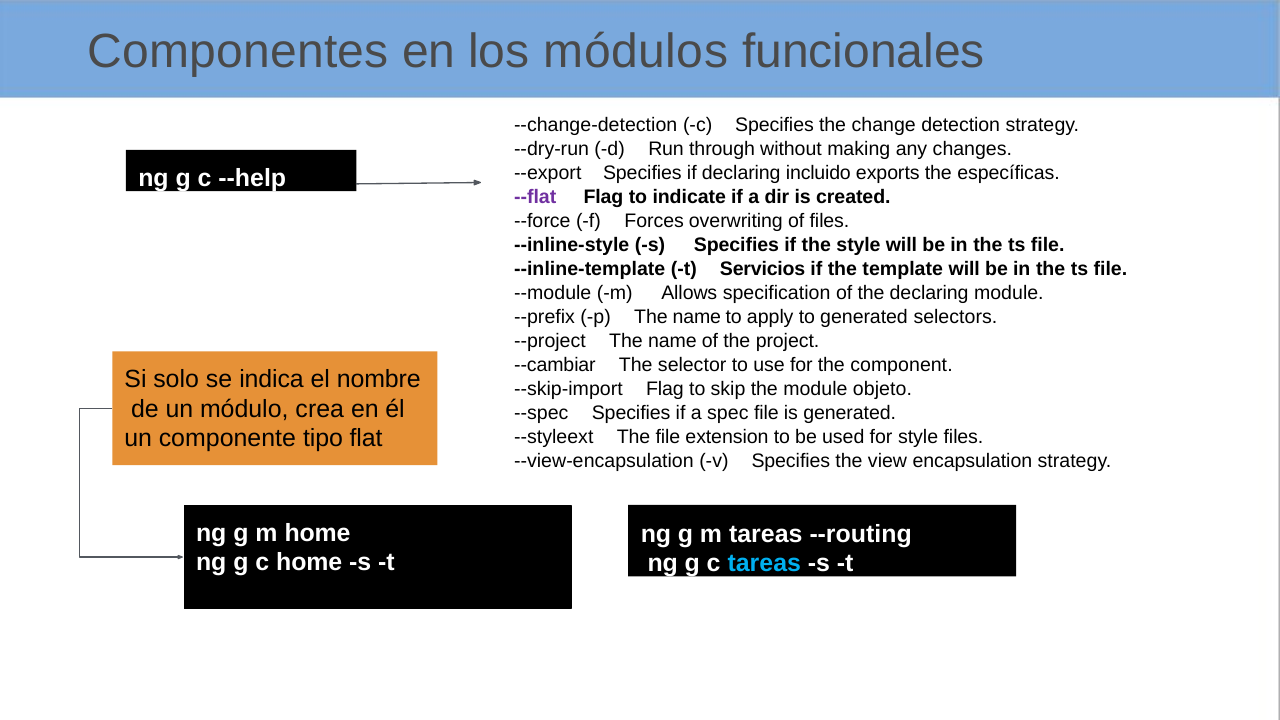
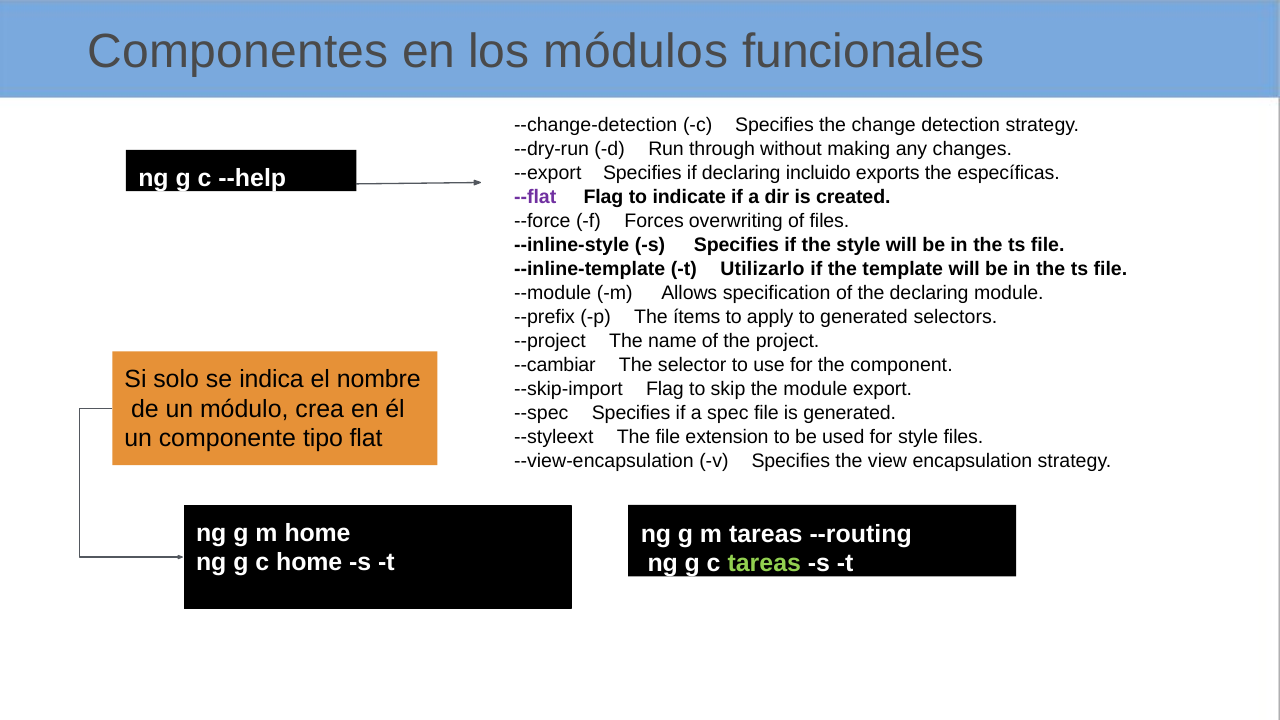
Servicios: Servicios -> Utilizarlo
p The name: name -> ítems
objeto: objeto -> export
tareas at (764, 563) colour: light blue -> light green
